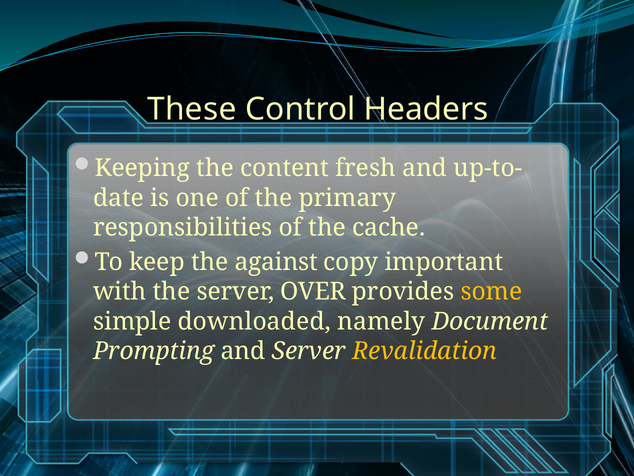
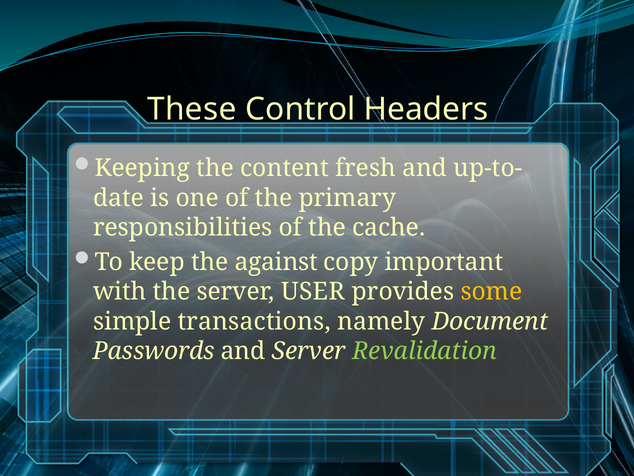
OVER: OVER -> USER
downloaded: downloaded -> transactions
Prompting: Prompting -> Passwords
Revalidation colour: yellow -> light green
